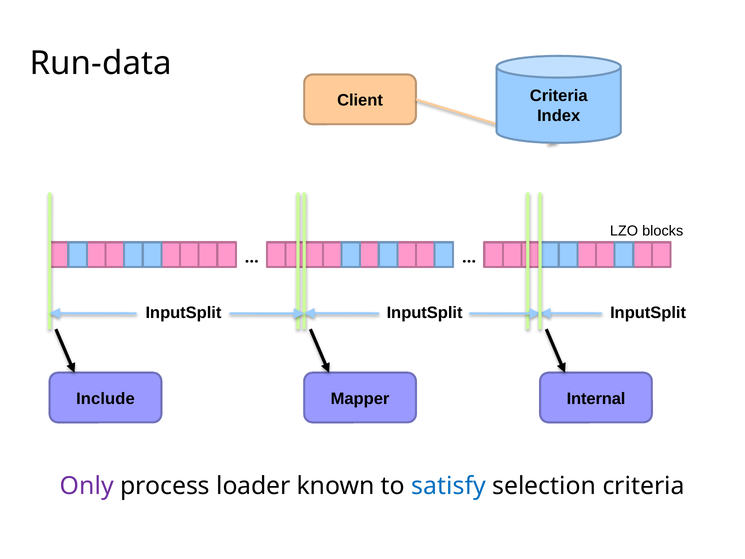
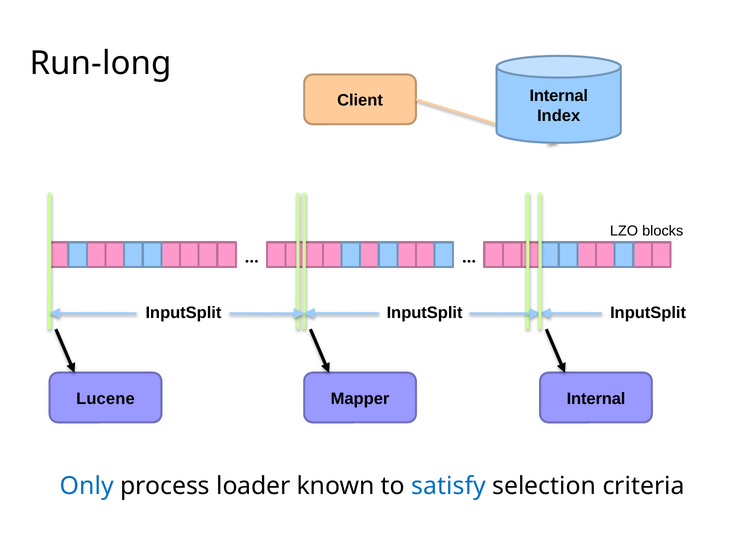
Run-data: Run-data -> Run-long
Criteria at (559, 96): Criteria -> Internal
Include: Include -> Lucene
Only colour: purple -> blue
